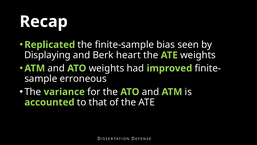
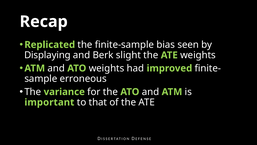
heart: heart -> slight
accounted: accounted -> important
